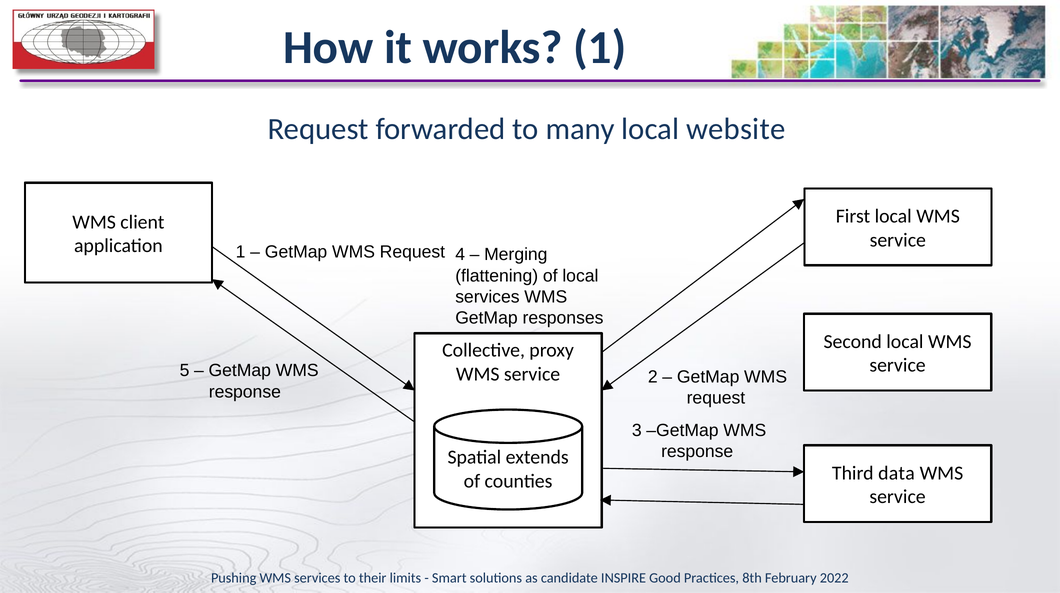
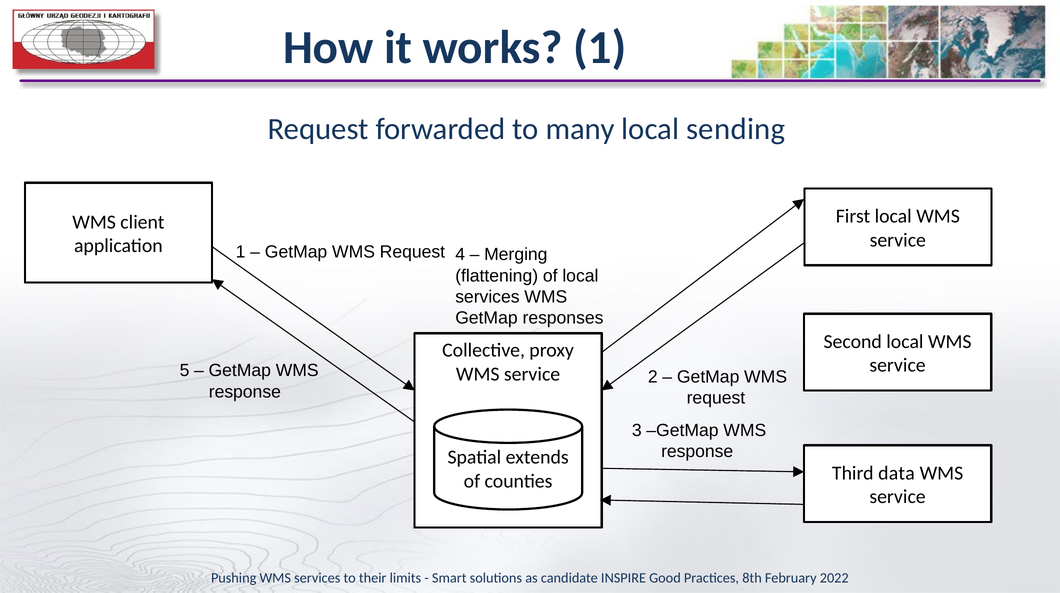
website: website -> sending
